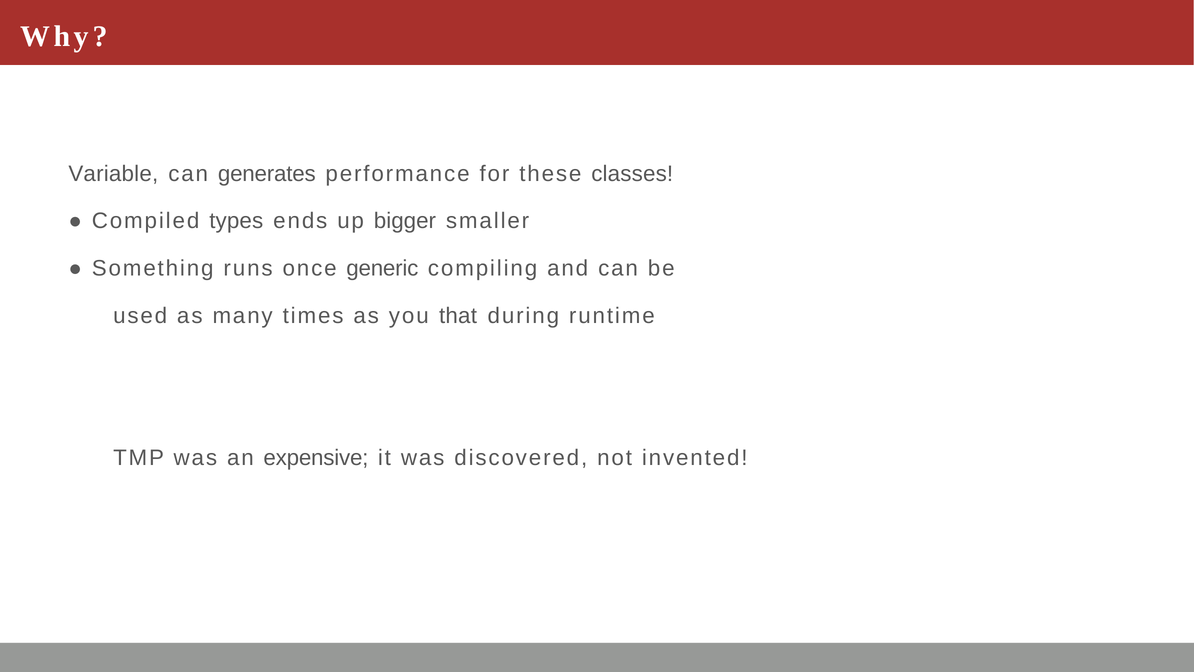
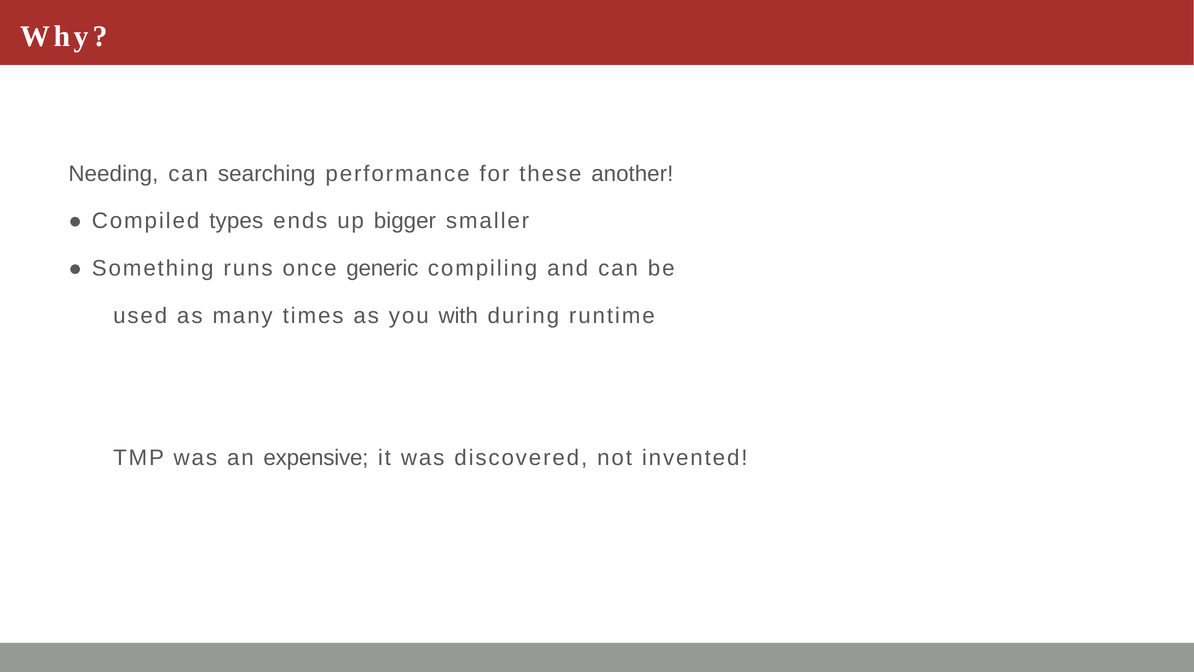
Variable: Variable -> Needing
generates: generates -> searching
classes: classes -> another
that: that -> with
